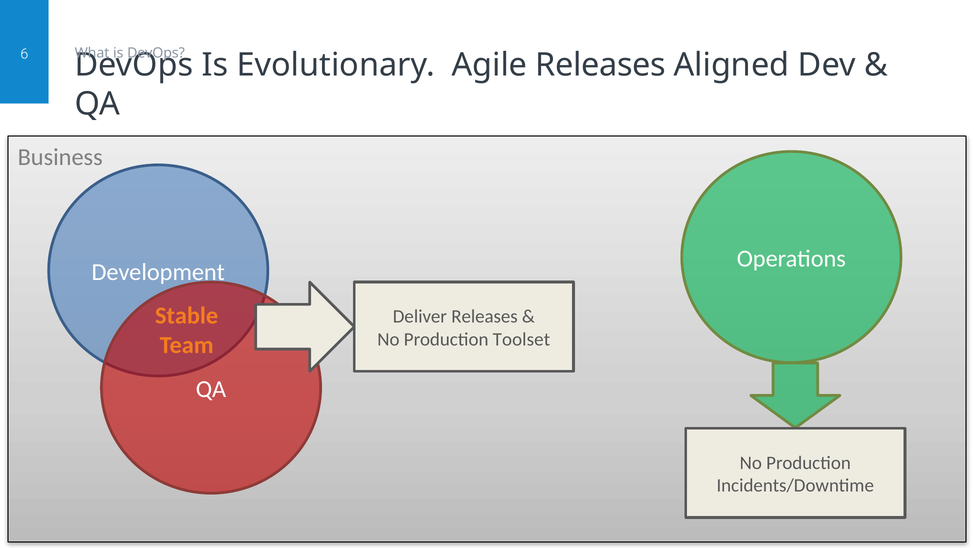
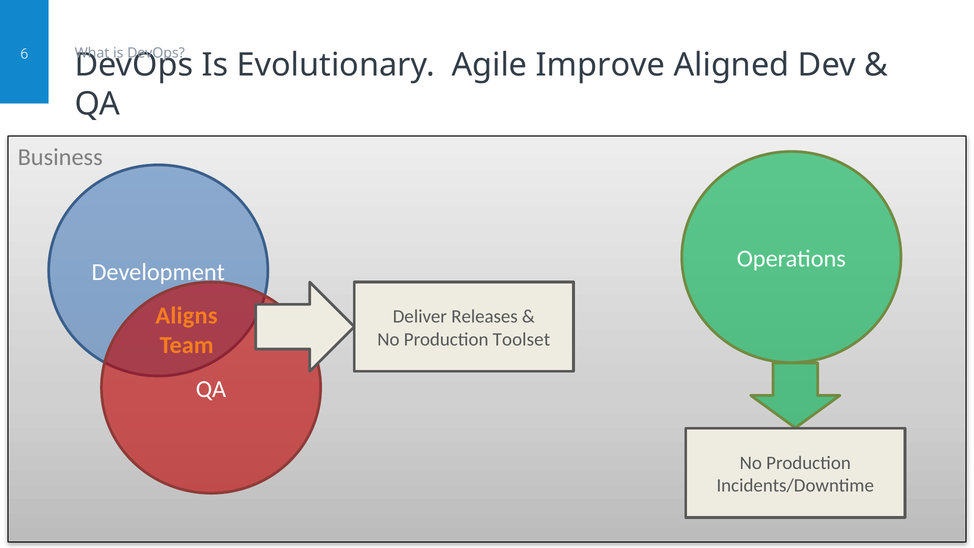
Agile Releases: Releases -> Improve
Stable: Stable -> Aligns
